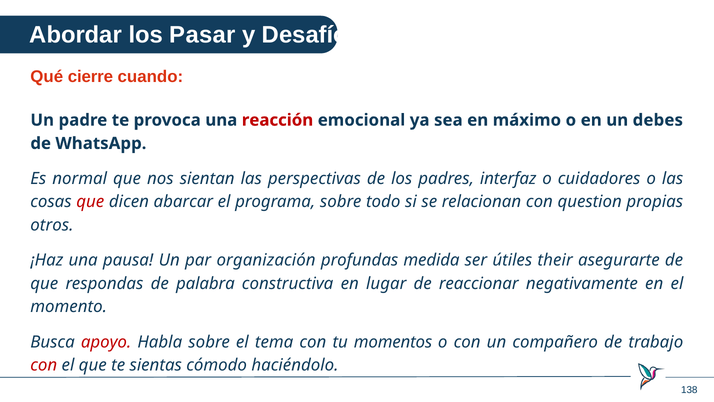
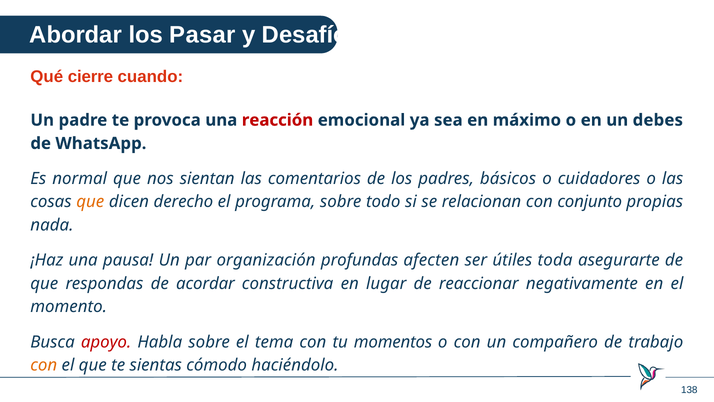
perspectivas: perspectivas -> comentarios
interfaz: interfaz -> básicos
que at (90, 202) colour: red -> orange
abarcar: abarcar -> derecho
question: question -> conjunto
otros: otros -> nada
medida: medida -> afecten
their: their -> toda
palabra: palabra -> acordar
con at (44, 365) colour: red -> orange
